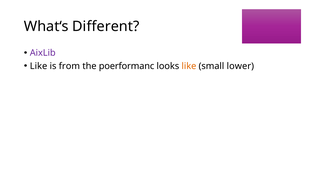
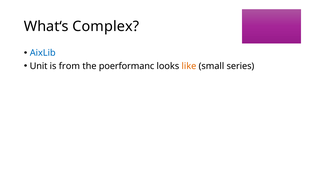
Different: Different -> Complex
AixLib colour: purple -> blue
Like at (39, 66): Like -> Unit
lower: lower -> series
